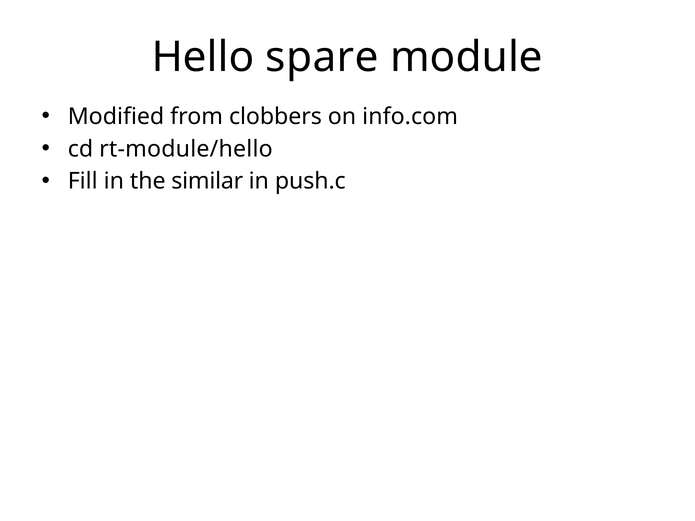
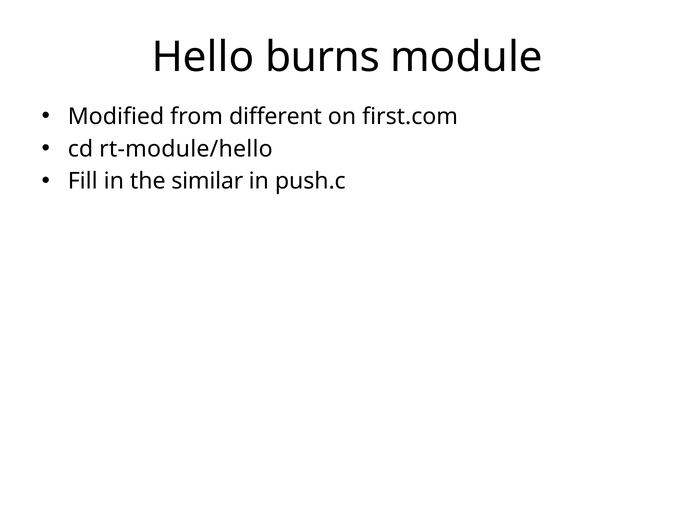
spare: spare -> burns
clobbers: clobbers -> different
info.com: info.com -> first.com
